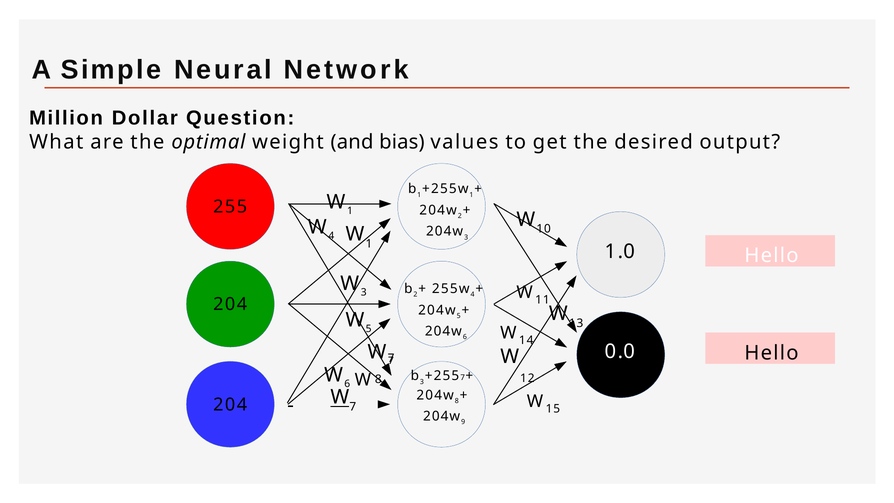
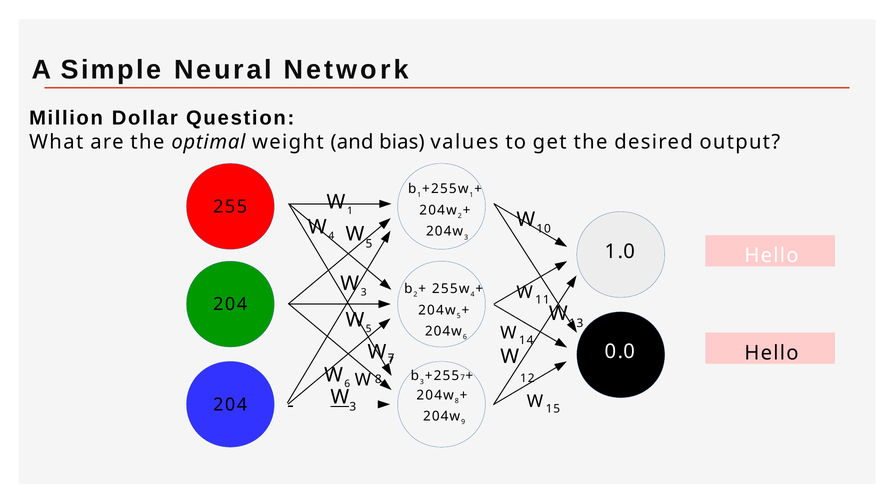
1 at (369, 244): 1 -> 5
7 at (353, 407): 7 -> 3
